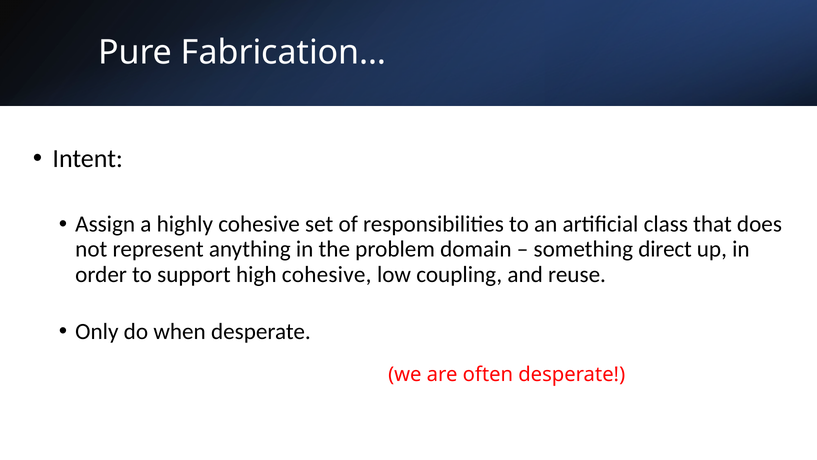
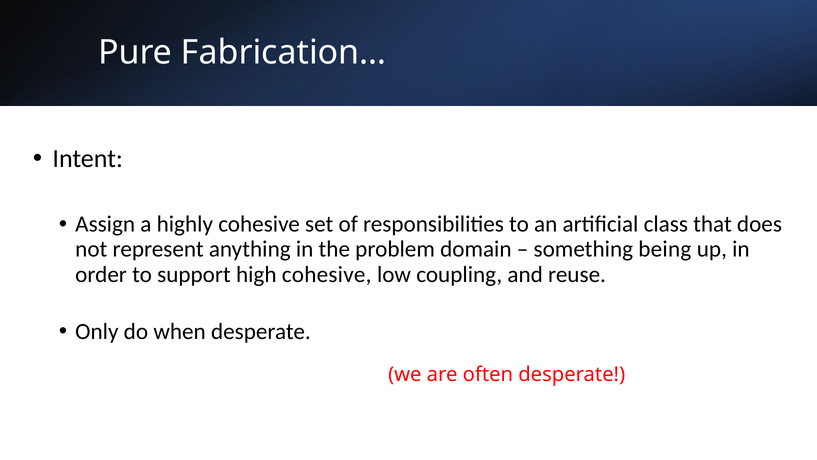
direct: direct -> being
